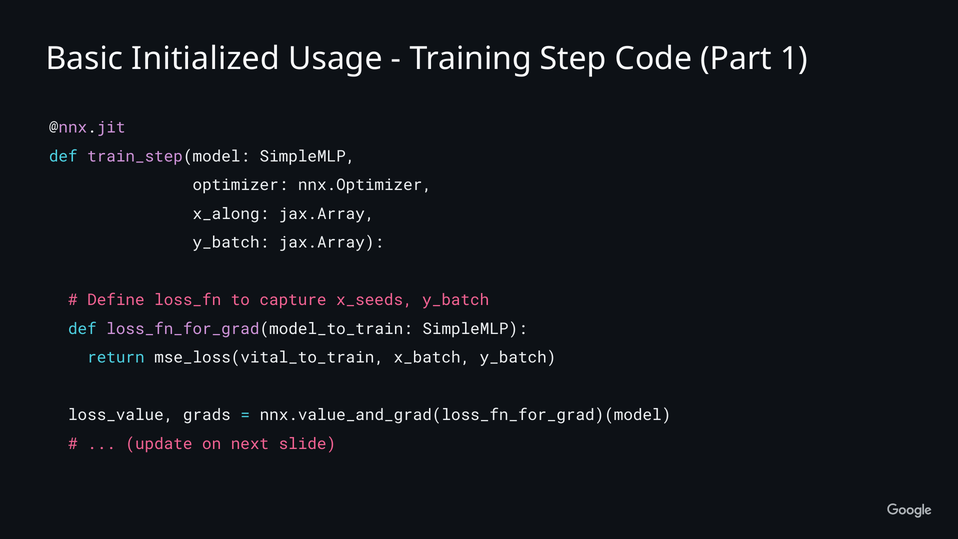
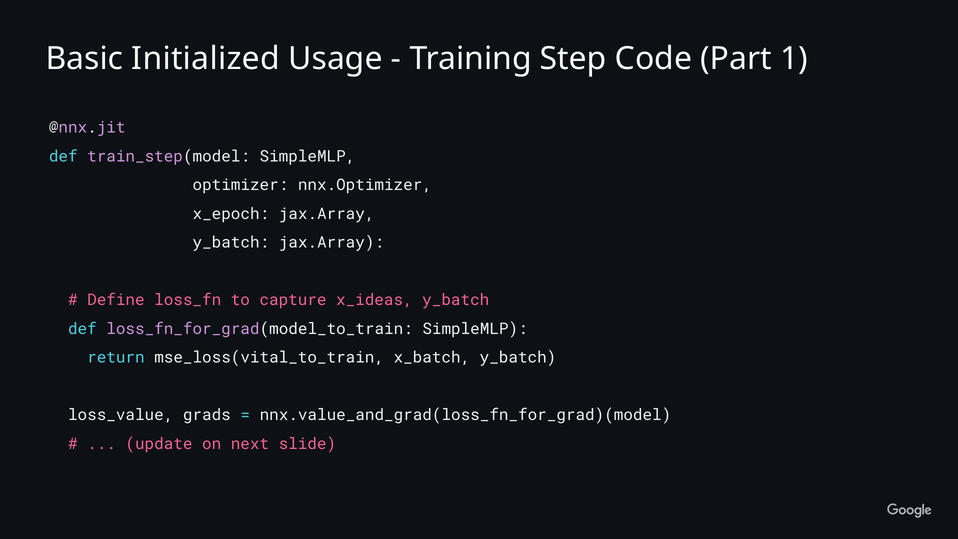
x_along: x_along -> x_epoch
x_seeds: x_seeds -> x_ideas
